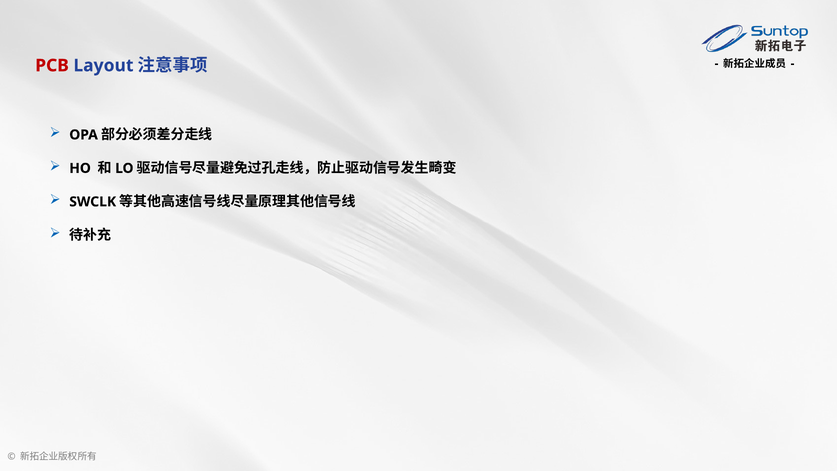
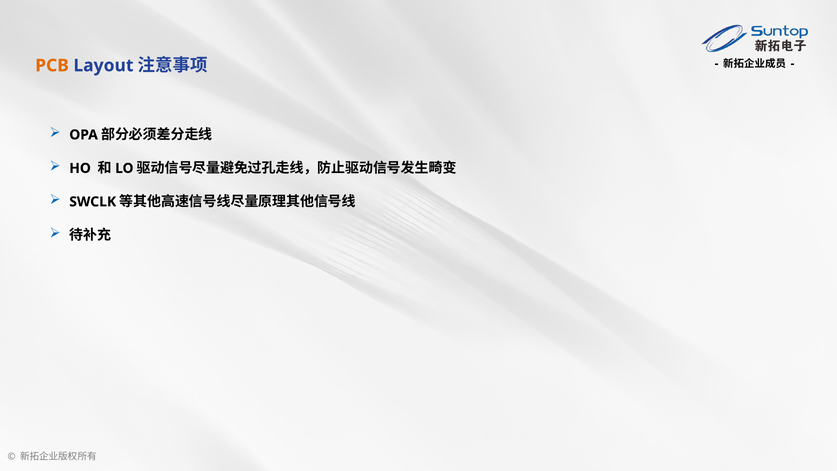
PCB colour: red -> orange
